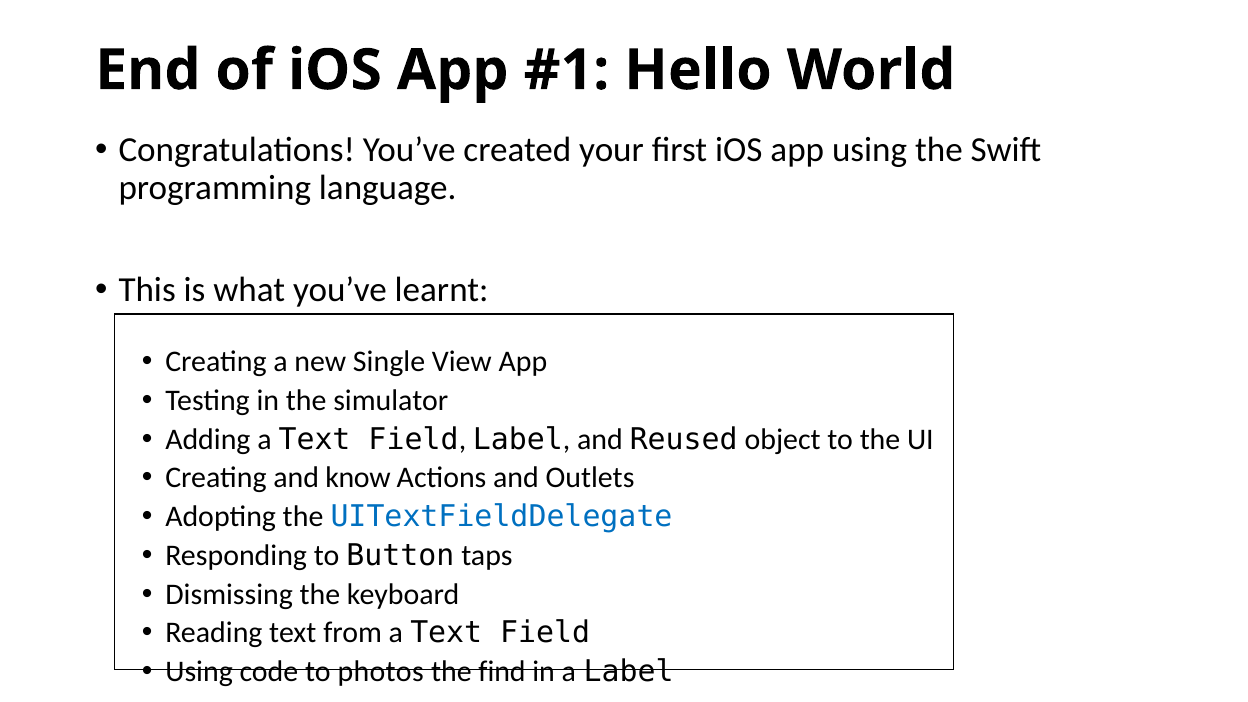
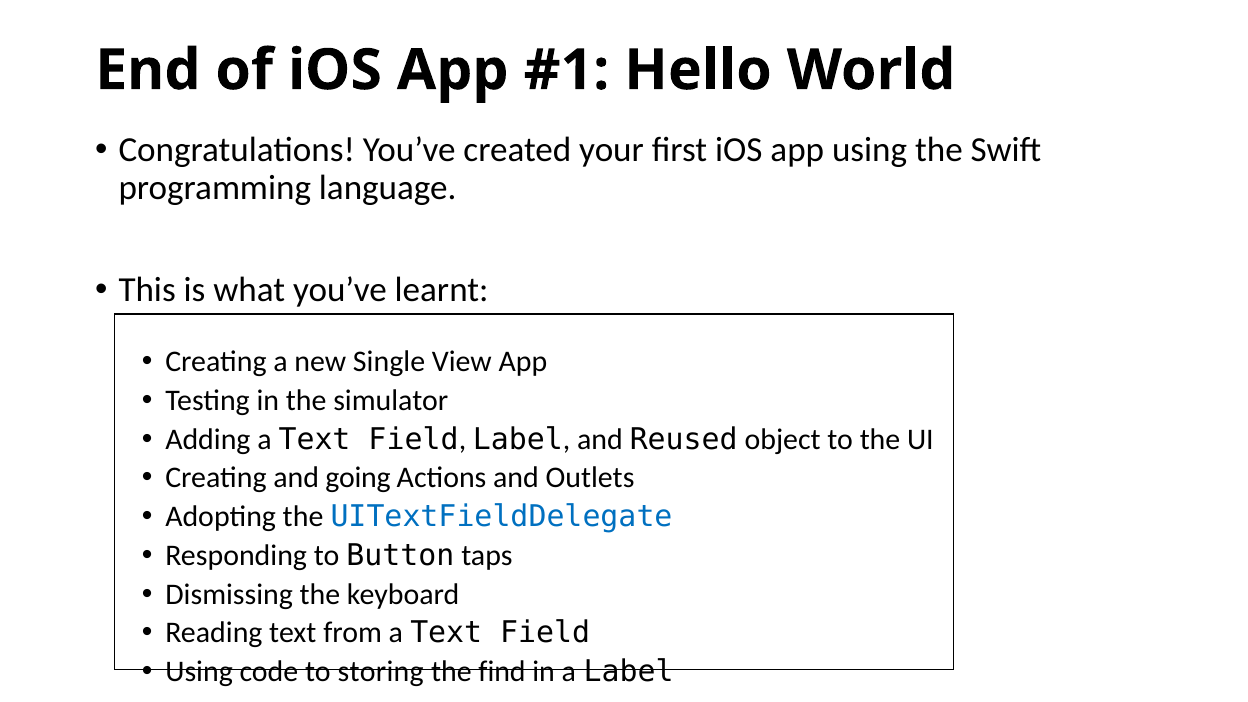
know: know -> going
photos: photos -> storing
